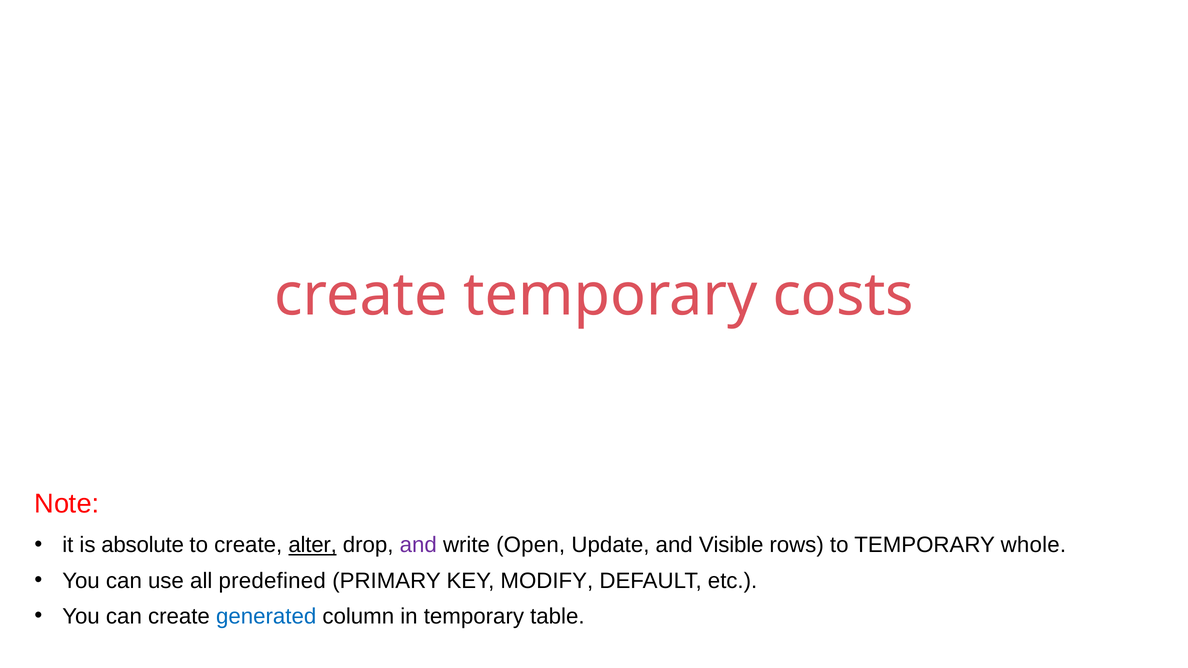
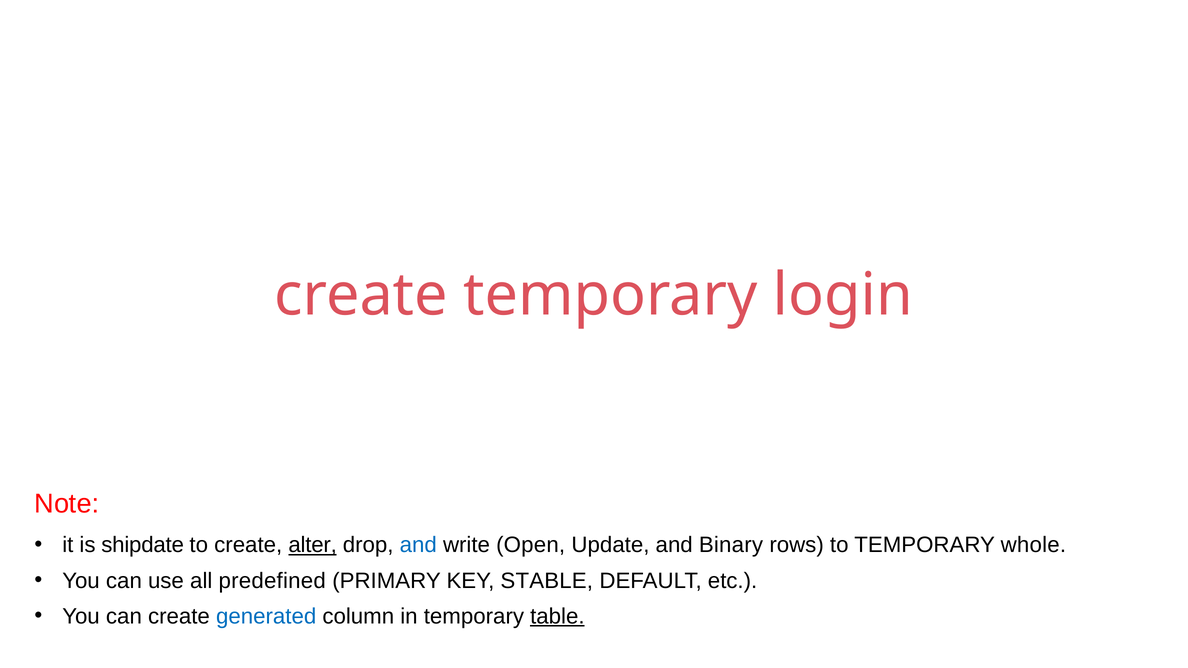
costs: costs -> login
absolute: absolute -> shipdate
and at (418, 545) colour: purple -> blue
Visible: Visible -> Binary
MODIFY: MODIFY -> STABLE
table underline: none -> present
